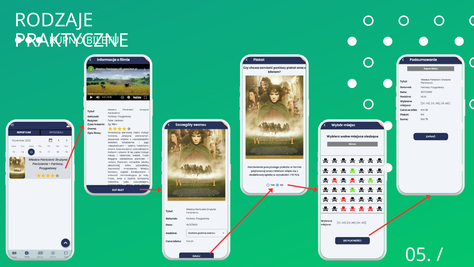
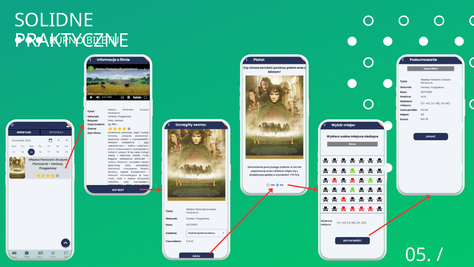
RODZAJE: RODZAJE -> SOLIDNE
